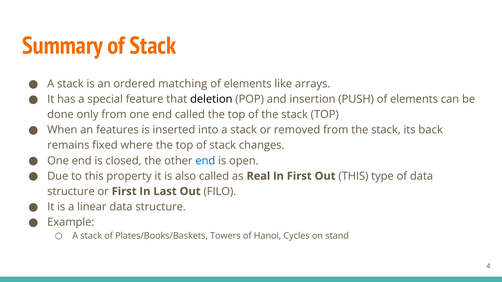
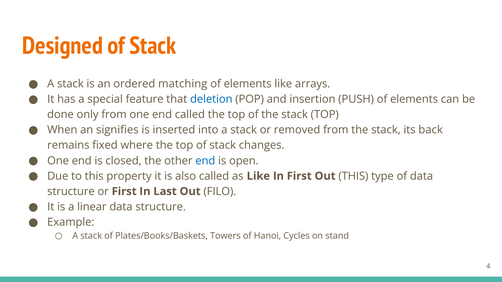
Summary: Summary -> Designed
deletion colour: black -> blue
features: features -> signifies
as Real: Real -> Like
